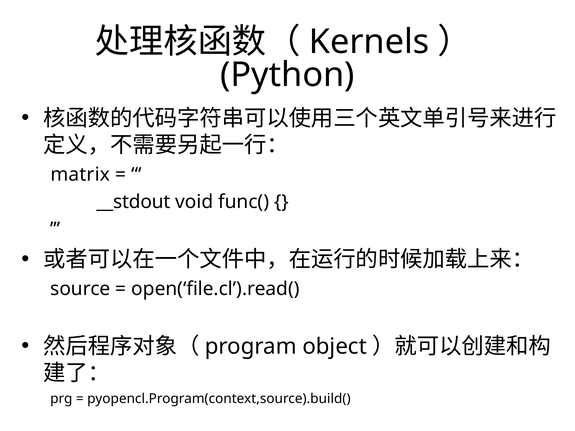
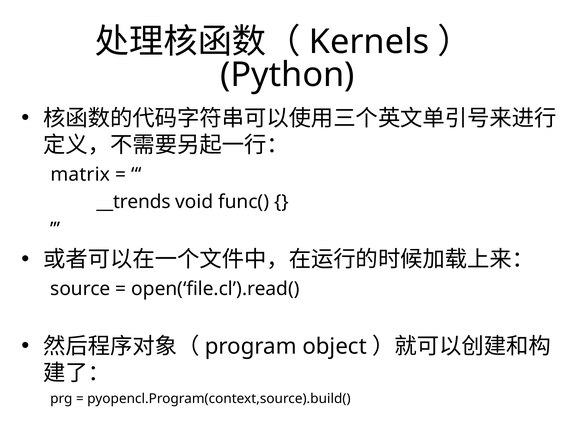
__stdout: __stdout -> __trends
